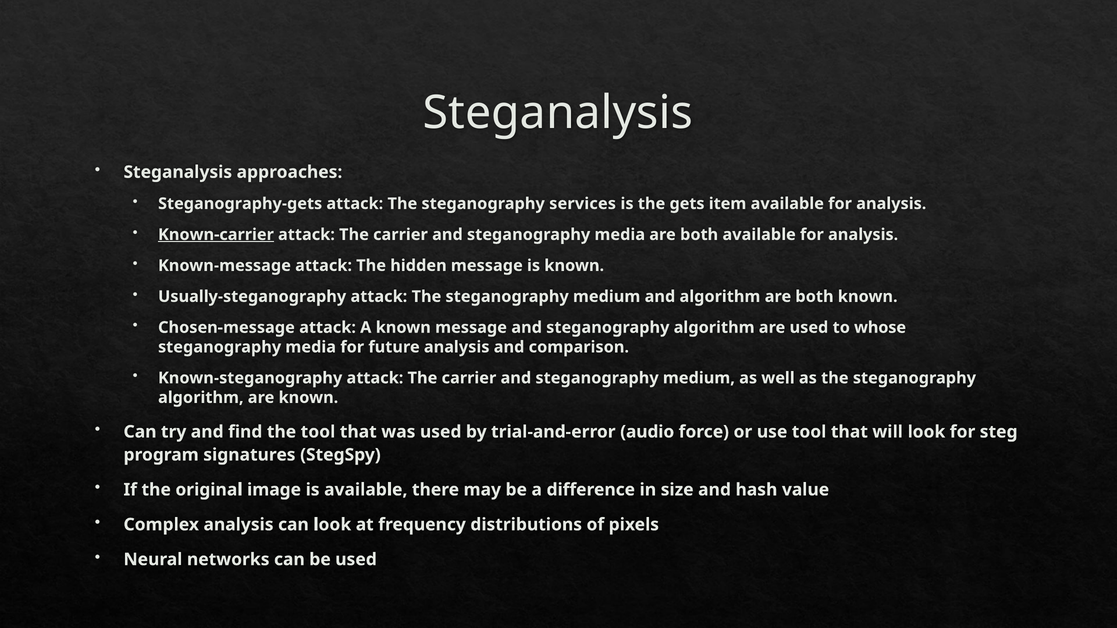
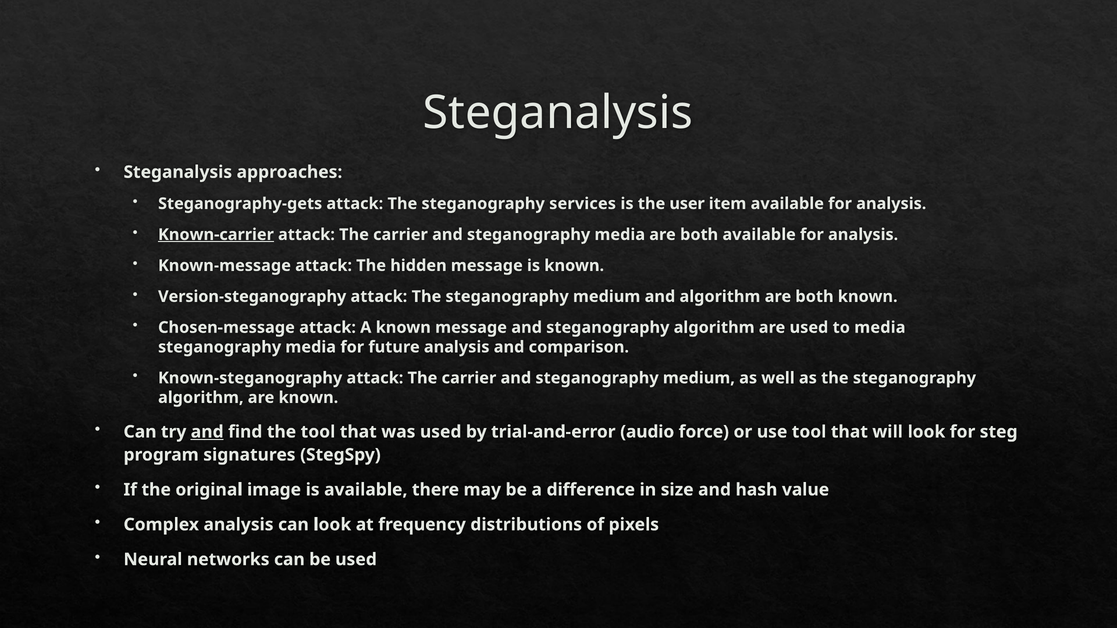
gets: gets -> user
Usually-steganography: Usually-steganography -> Version-steganography
to whose: whose -> media
and at (207, 432) underline: none -> present
